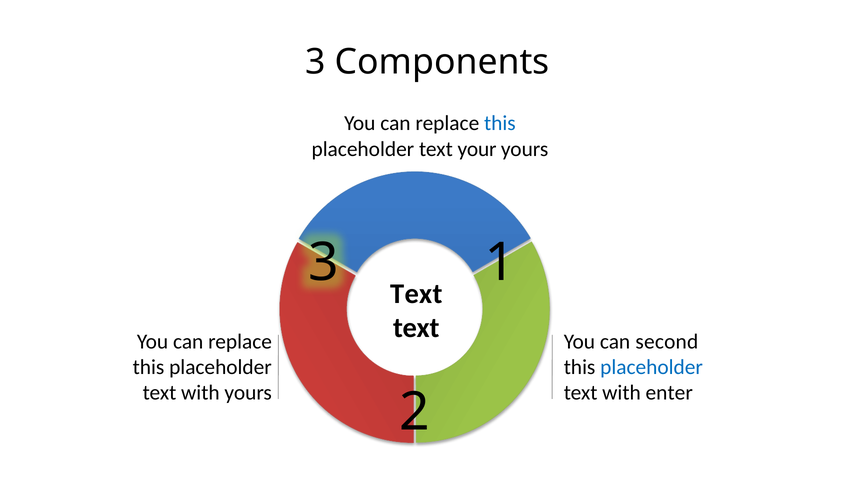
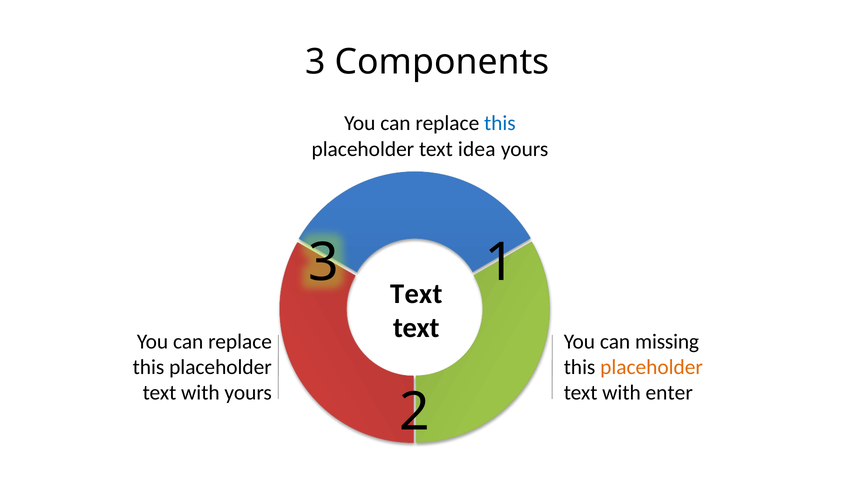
your: your -> idea
second: second -> missing
placeholder at (652, 367) colour: blue -> orange
